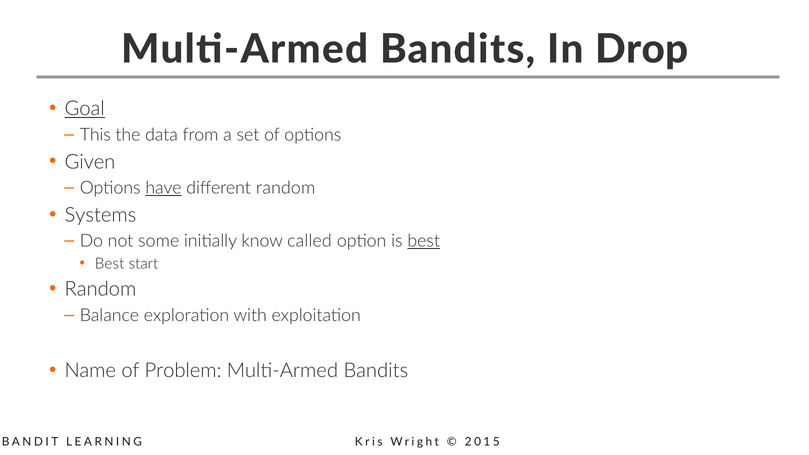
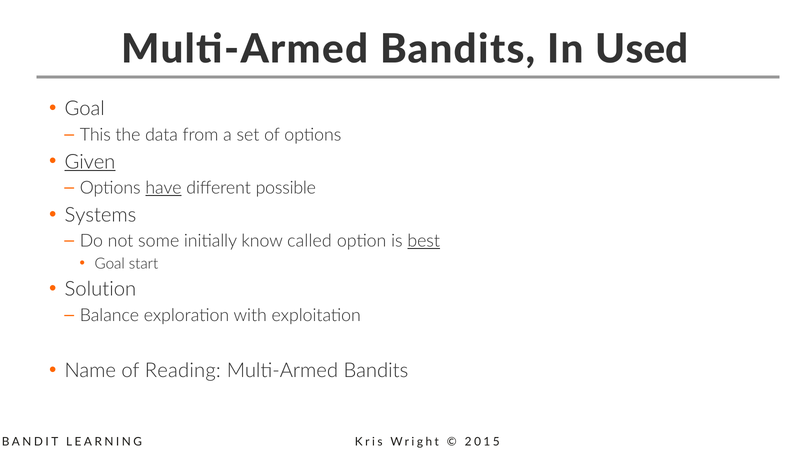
Drop: Drop -> Used
Goal at (85, 109) underline: present -> none
Given underline: none -> present
different random: random -> possible
Best at (110, 264): Best -> Goal
Random at (100, 289): Random -> Solution
Problem: Problem -> Reading
